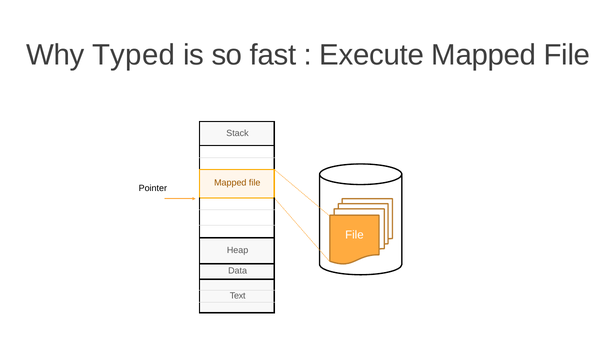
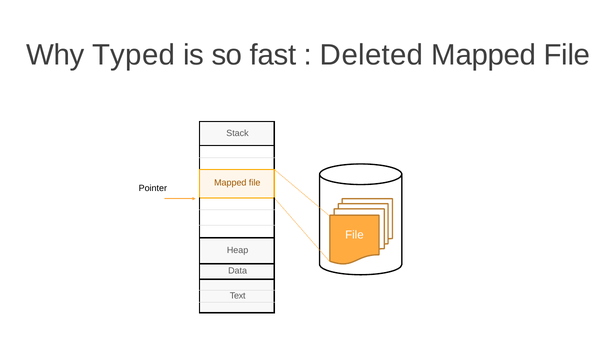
Execute: Execute -> Deleted
